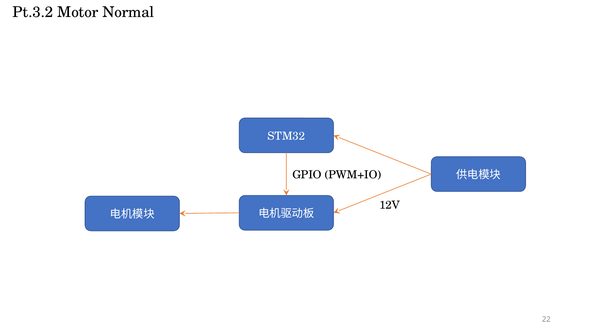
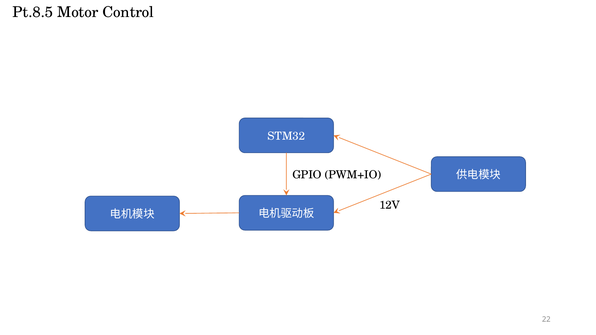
Pt.3.2: Pt.3.2 -> Pt.8.5
Normal: Normal -> Control
